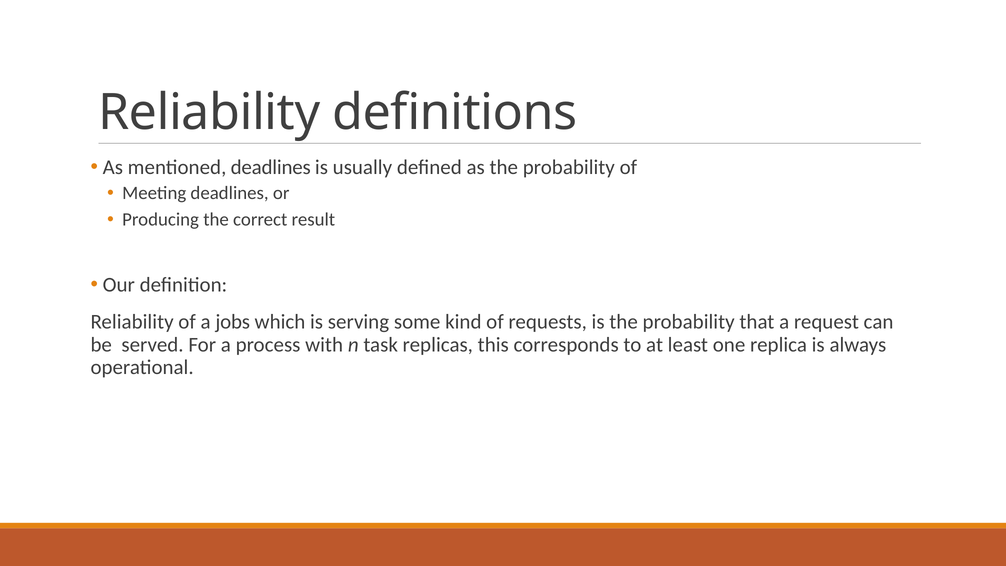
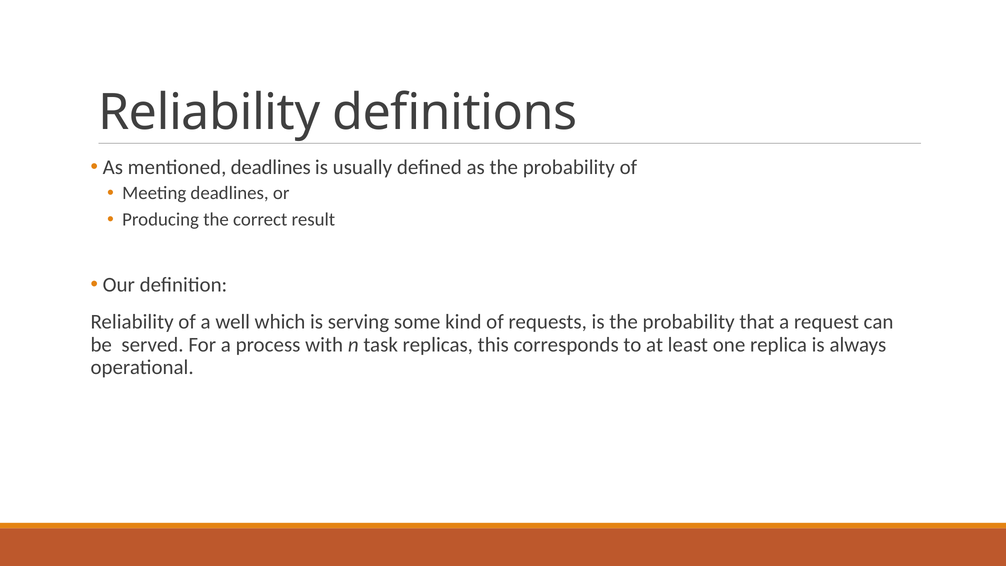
jobs: jobs -> well
